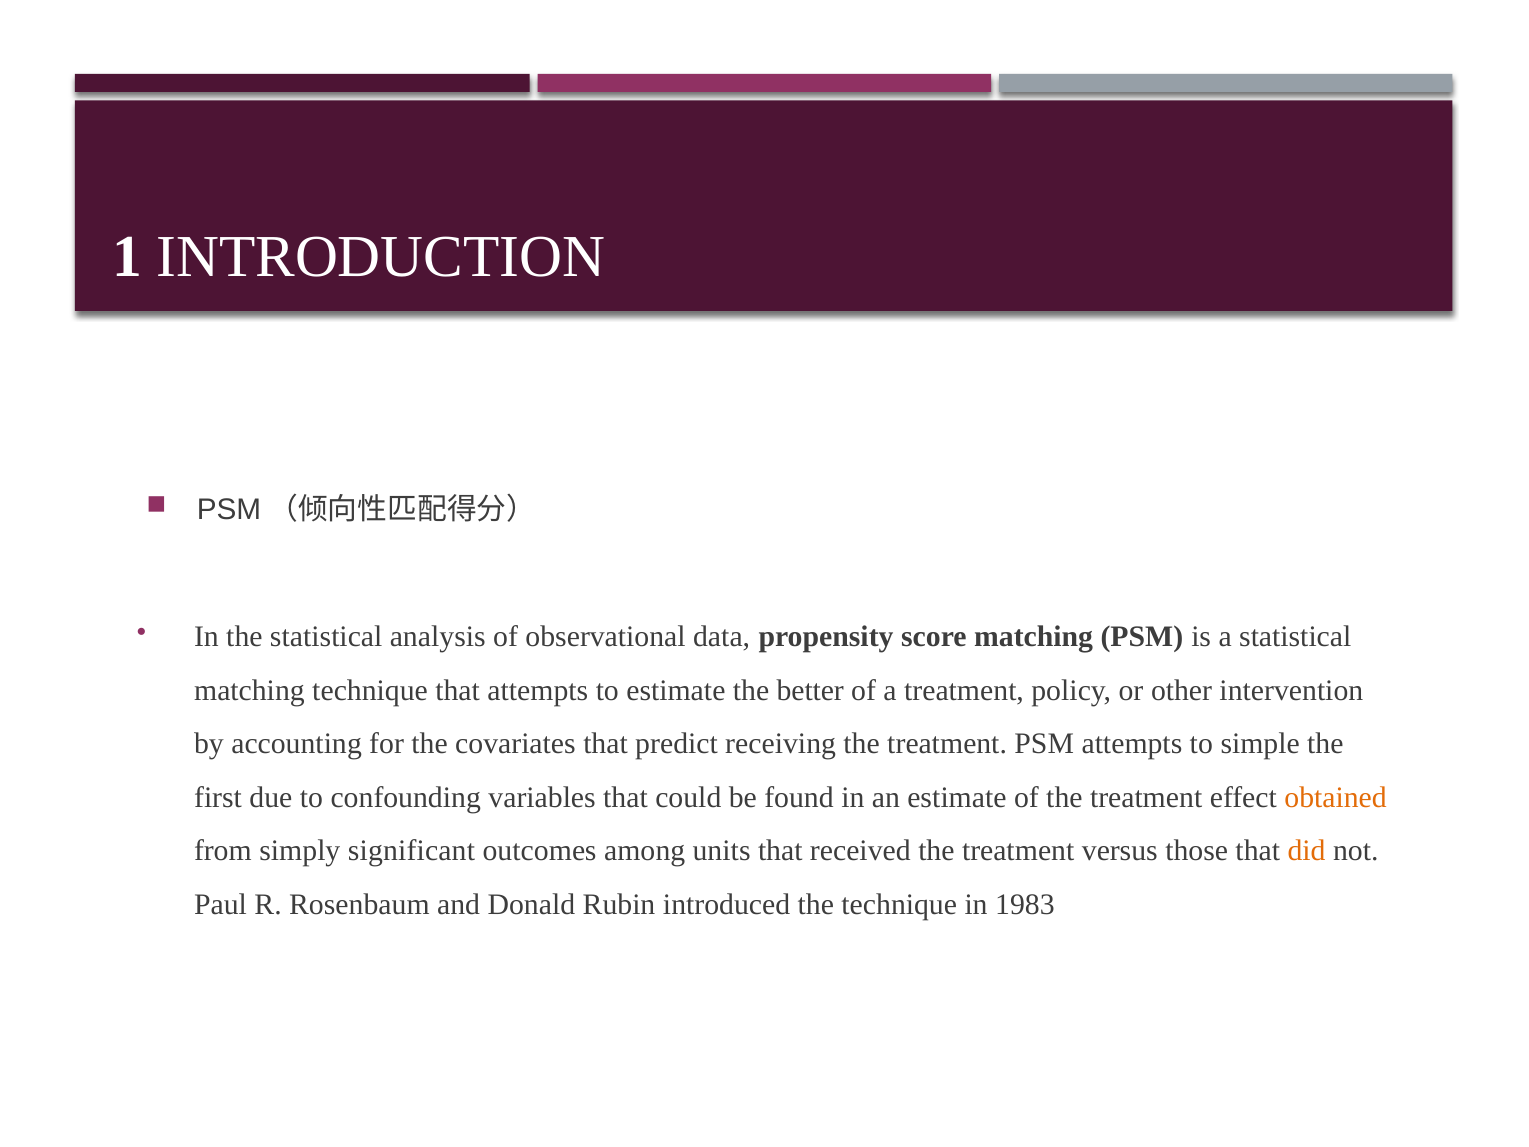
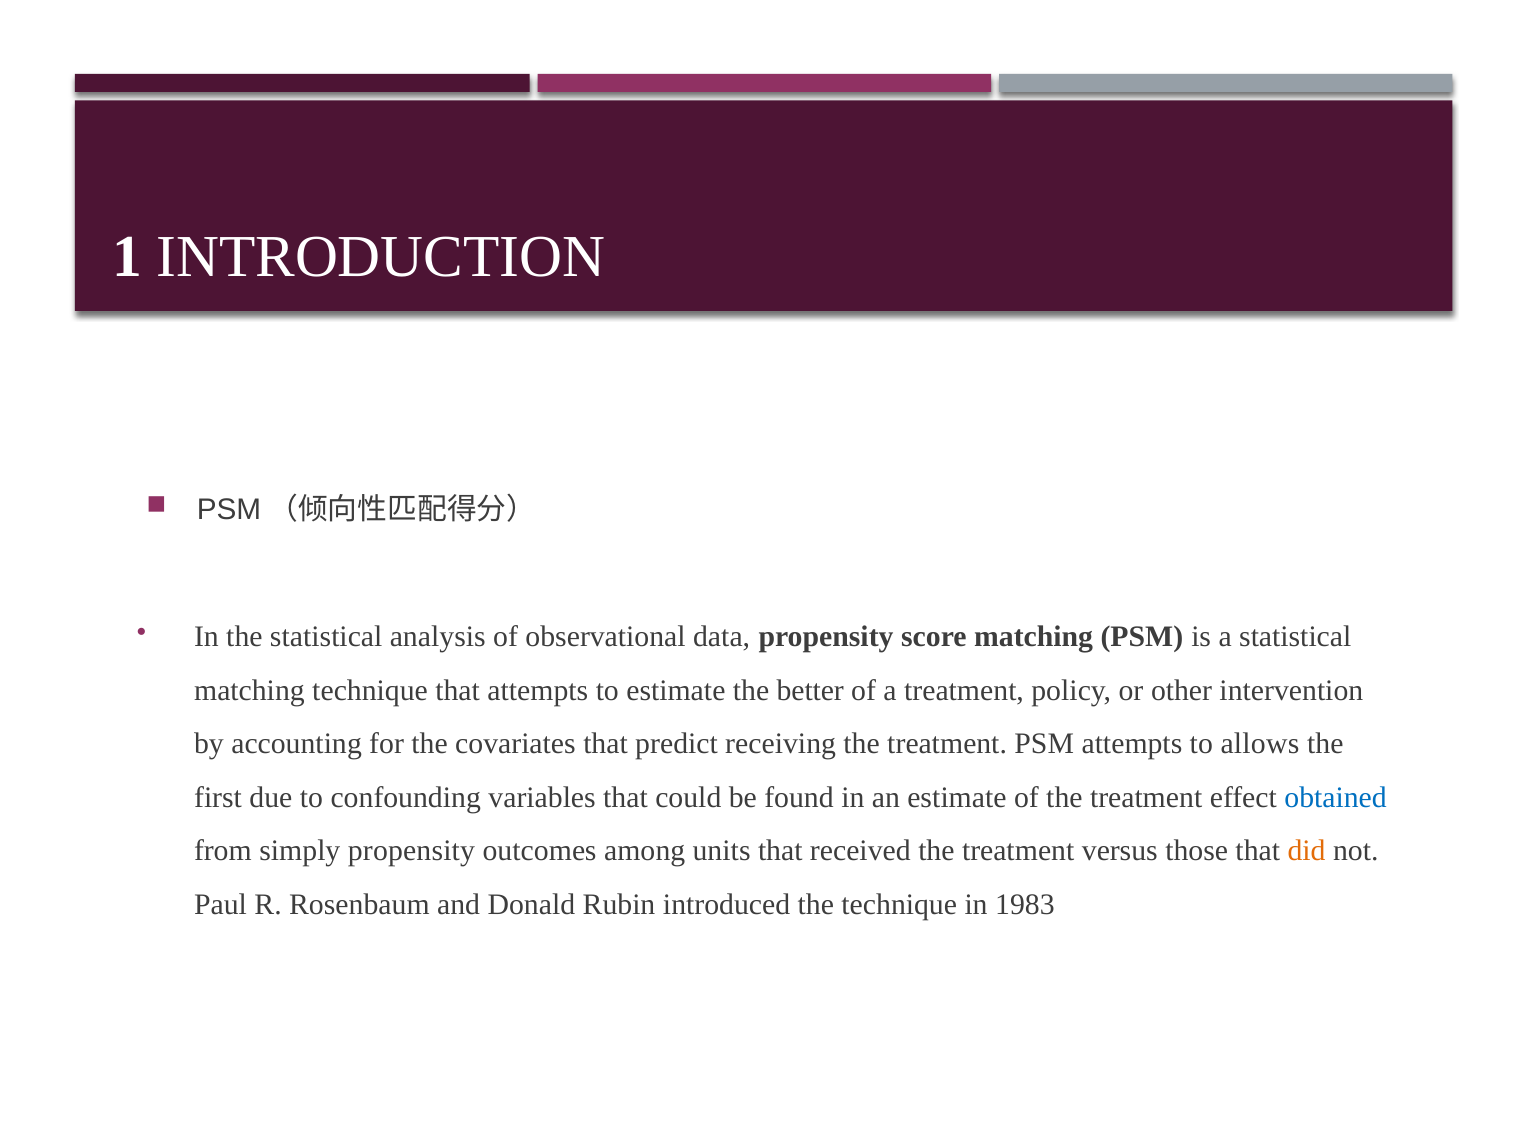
simple: simple -> allows
obtained colour: orange -> blue
simply significant: significant -> propensity
